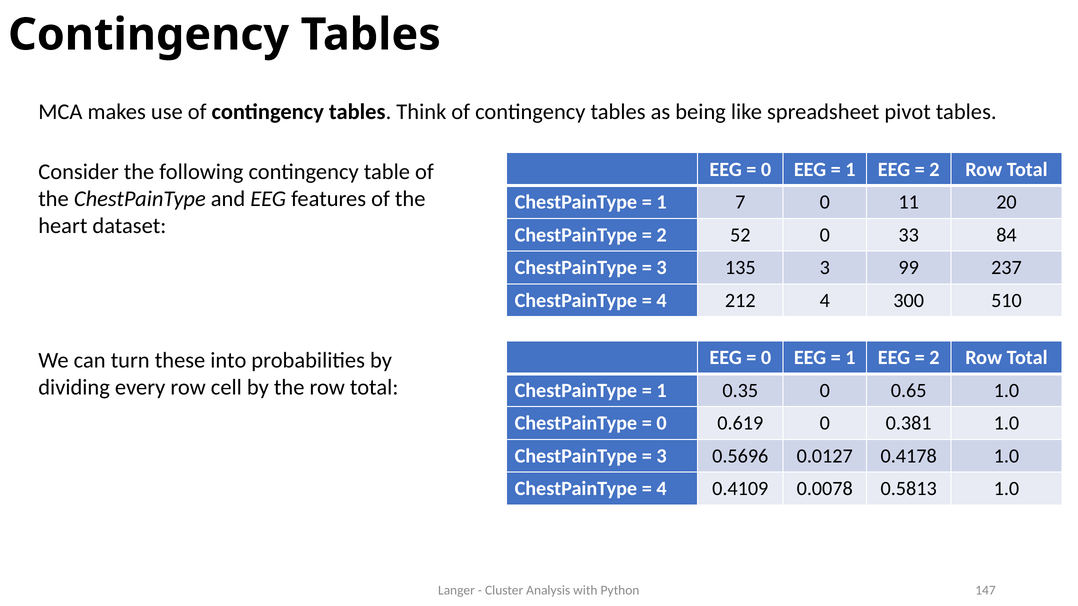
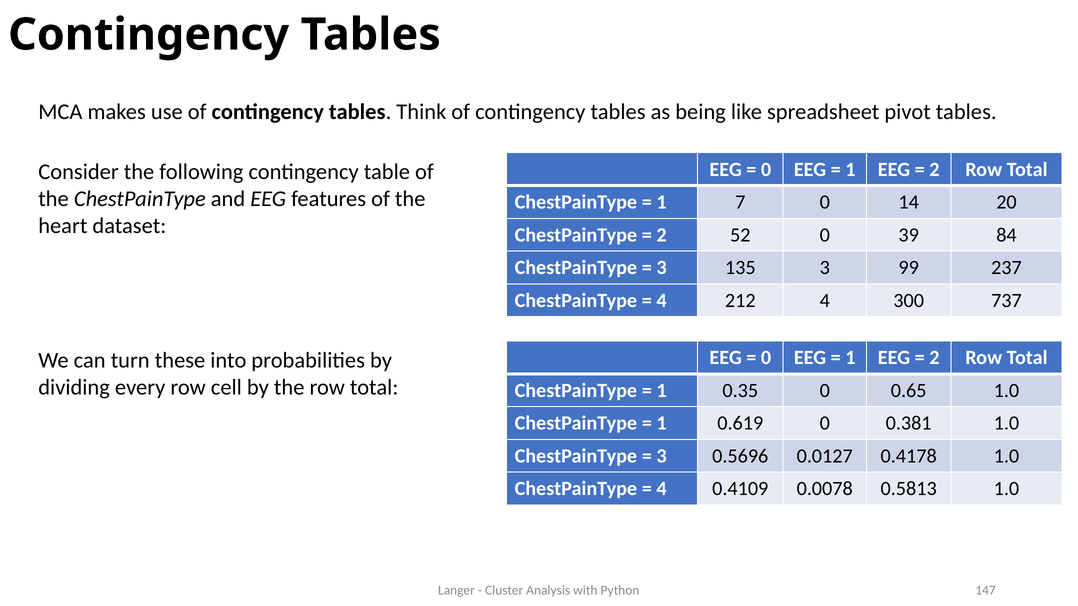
11: 11 -> 14
33: 33 -> 39
510: 510 -> 737
0 at (662, 423): 0 -> 1
